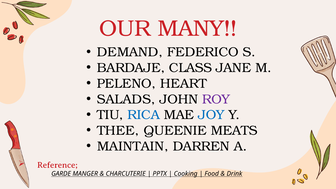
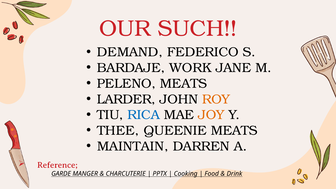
MANY: MANY -> SUCH
CLASS: CLASS -> WORK
PELENO HEART: HEART -> MEATS
SALADS: SALADS -> LARDER
ROY colour: purple -> orange
JOY colour: blue -> orange
